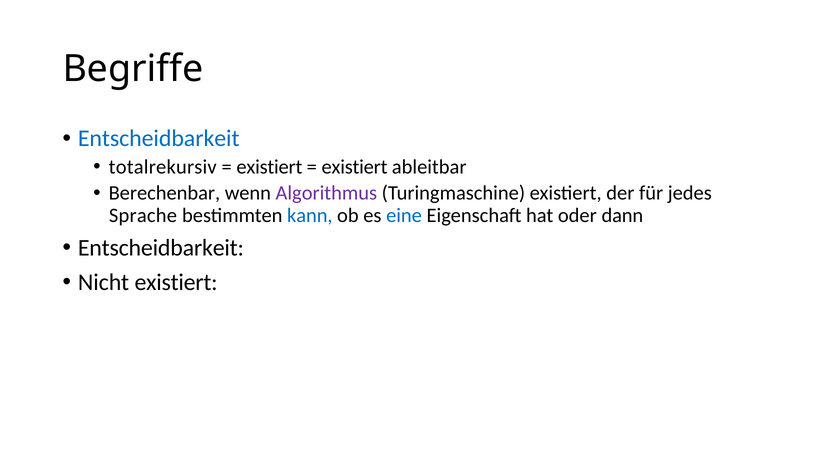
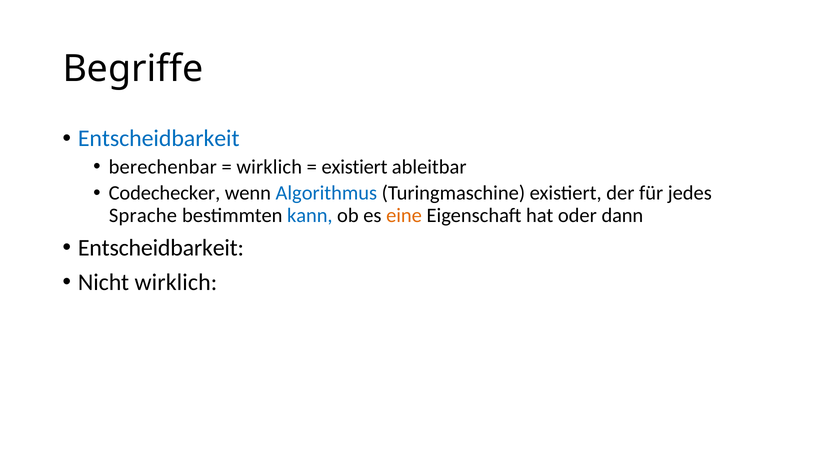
totalrekursiv: totalrekursiv -> berechenbar
existiert at (269, 167): existiert -> wirklich
Berechenbar: Berechenbar -> Codechecker
Algorithmus colour: purple -> blue
eine colour: blue -> orange
Nicht existiert: existiert -> wirklich
